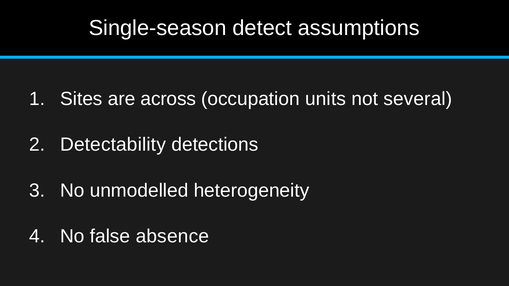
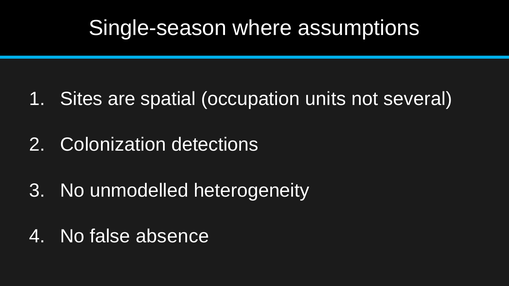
detect: detect -> where
across: across -> spatial
Detectability: Detectability -> Colonization
